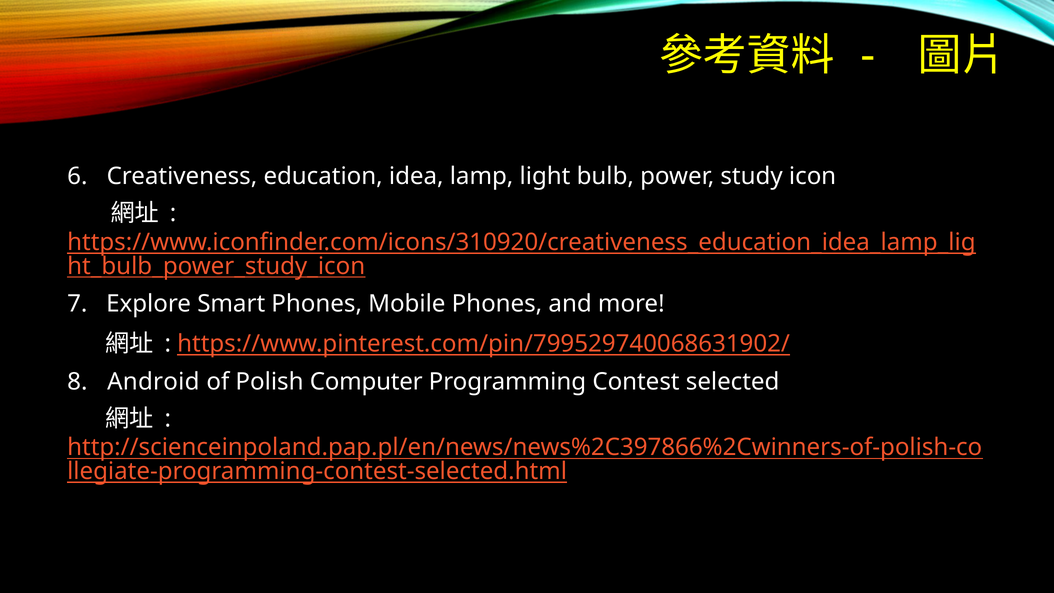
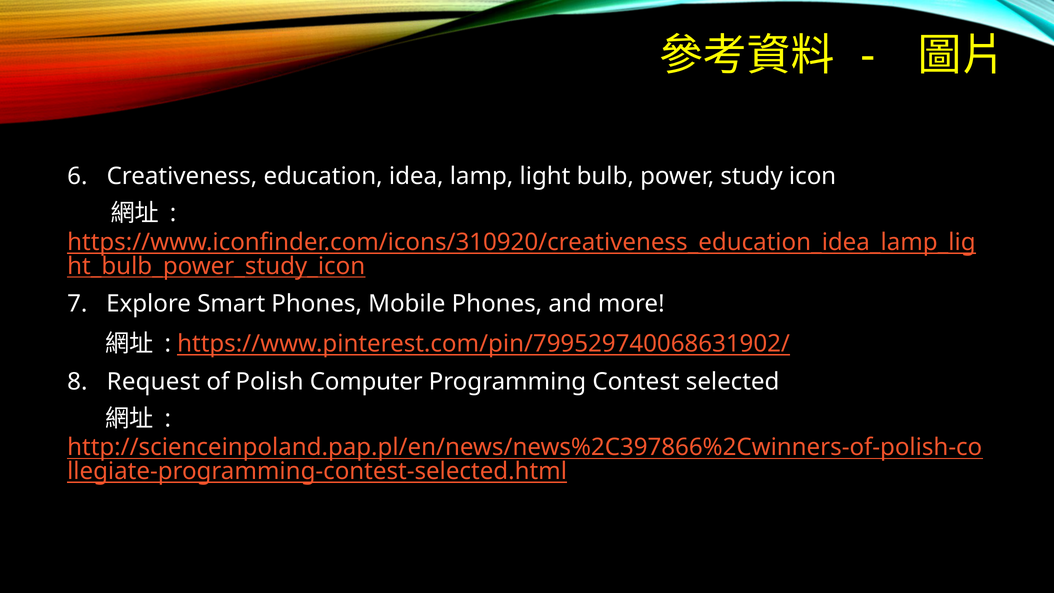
Android: Android -> Request
